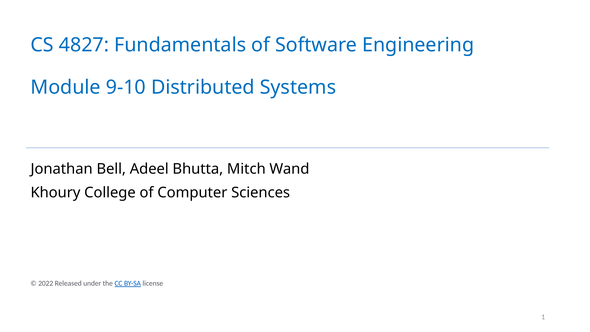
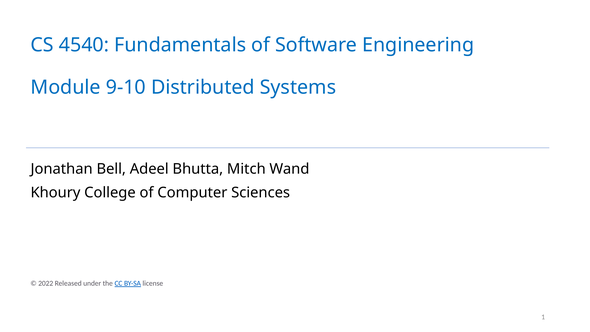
4827: 4827 -> 4540
